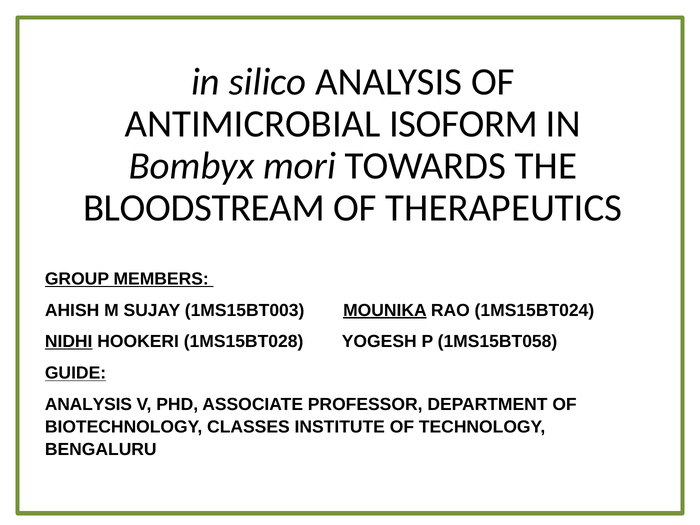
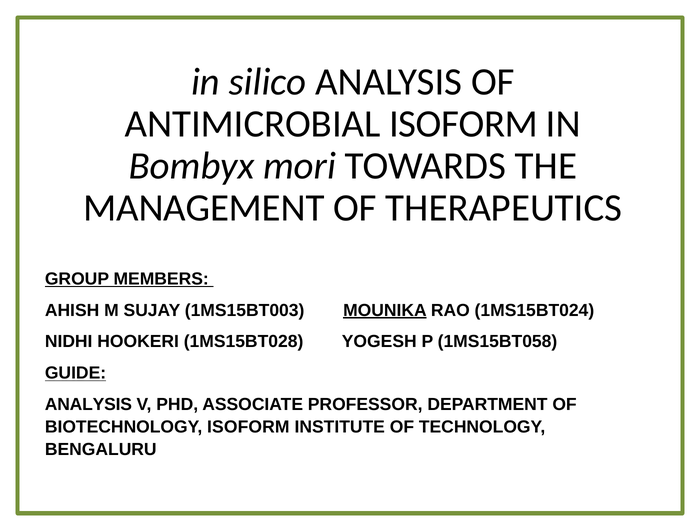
BLOODSTREAM: BLOODSTREAM -> MANAGEMENT
NIDHI underline: present -> none
BIOTECHNOLOGY CLASSES: CLASSES -> ISOFORM
